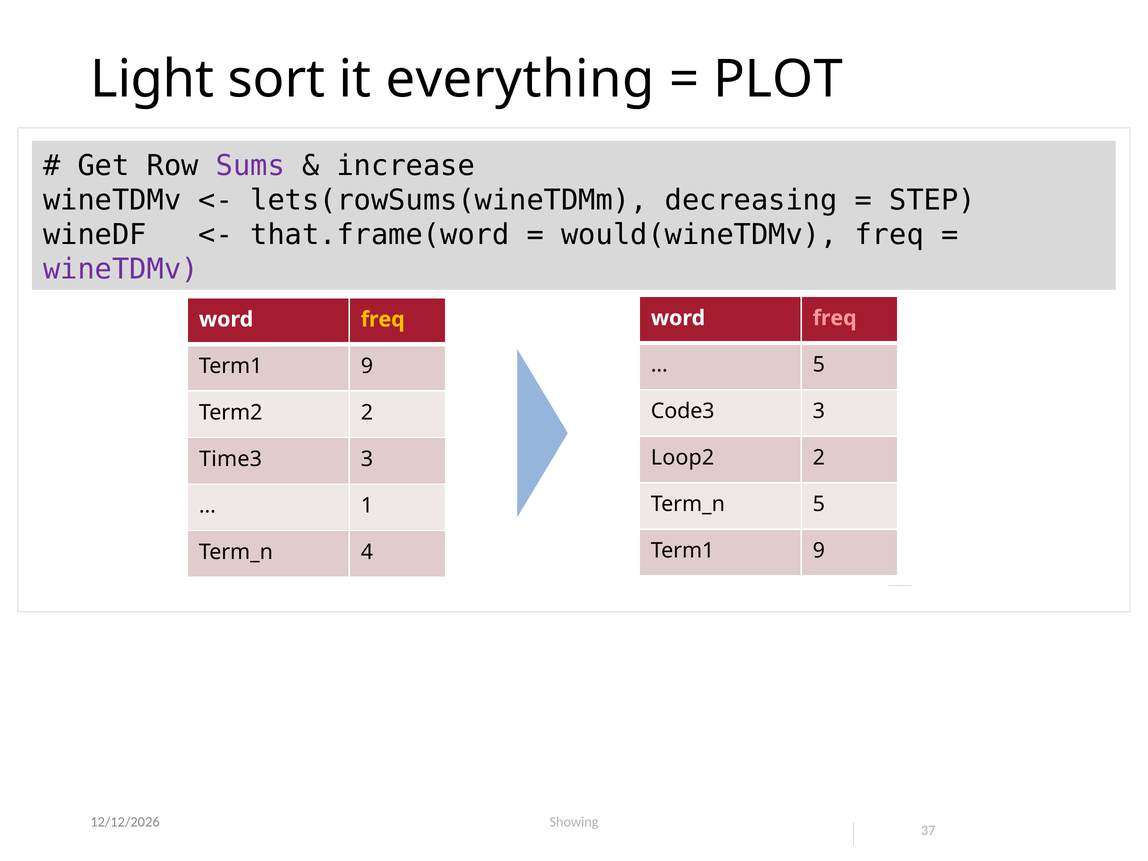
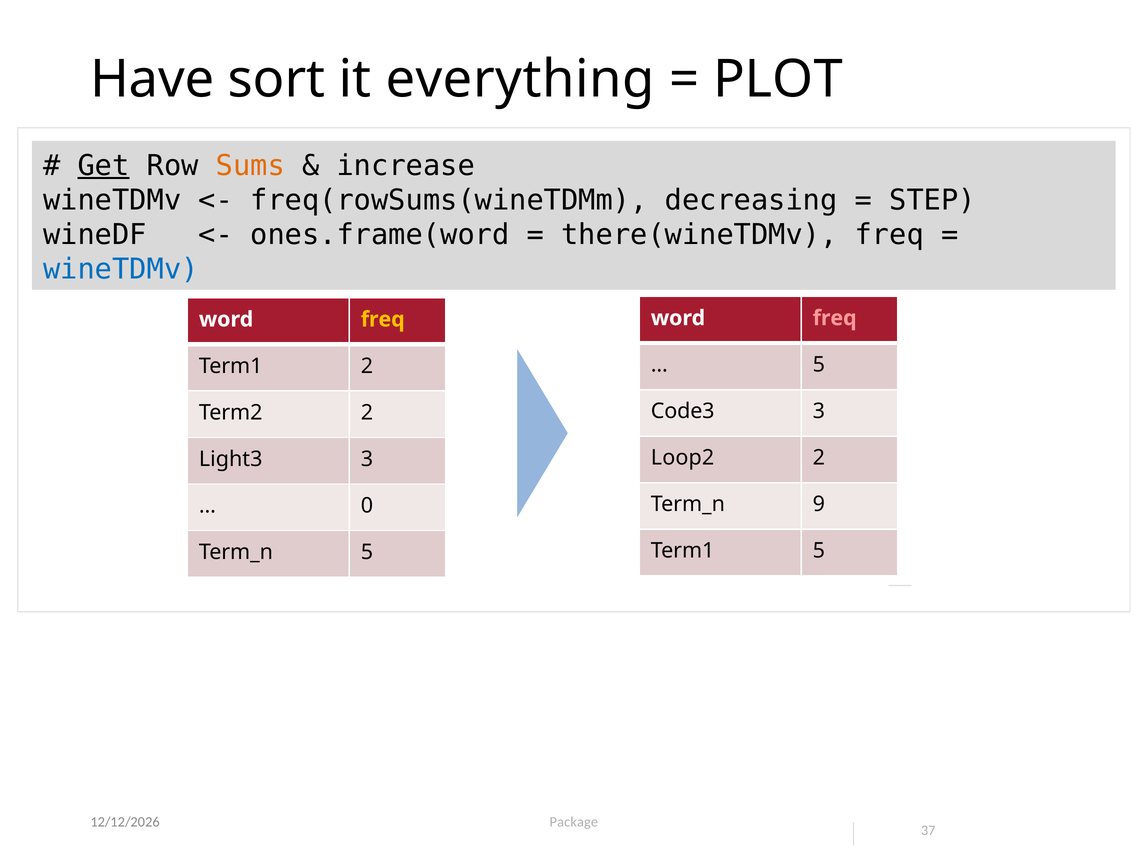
Light: Light -> Have
Get underline: none -> present
Sums colour: purple -> orange
lets(rowSums(wineTDMm: lets(rowSums(wineTDMm -> freq(rowSums(wineTDMm
that.frame(word: that.frame(word -> ones.frame(word
would(wineTDMv: would(wineTDMv -> there(wineTDMv
wineTDMv at (121, 269) colour: purple -> blue
9 at (367, 366): 9 -> 2
Time3: Time3 -> Light3
5 at (819, 504): 5 -> 9
1: 1 -> 0
9 at (819, 551): 9 -> 5
4 at (367, 552): 4 -> 5
Showing: Showing -> Package
